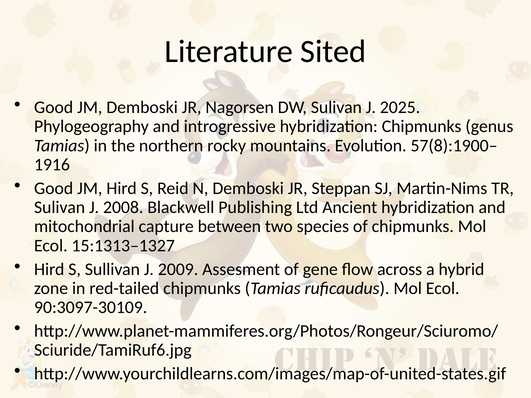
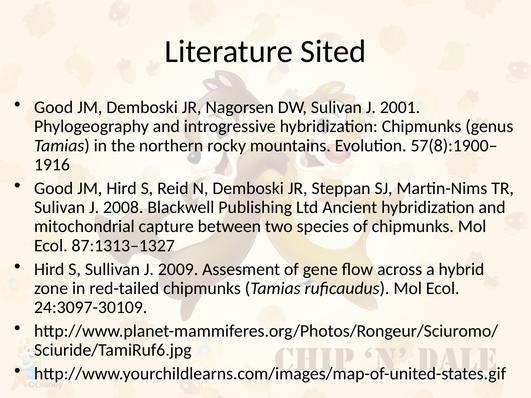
2025: 2025 -> 2001
15:1313–1327: 15:1313–1327 -> 87:1313–1327
90:3097-30109: 90:3097-30109 -> 24:3097-30109
